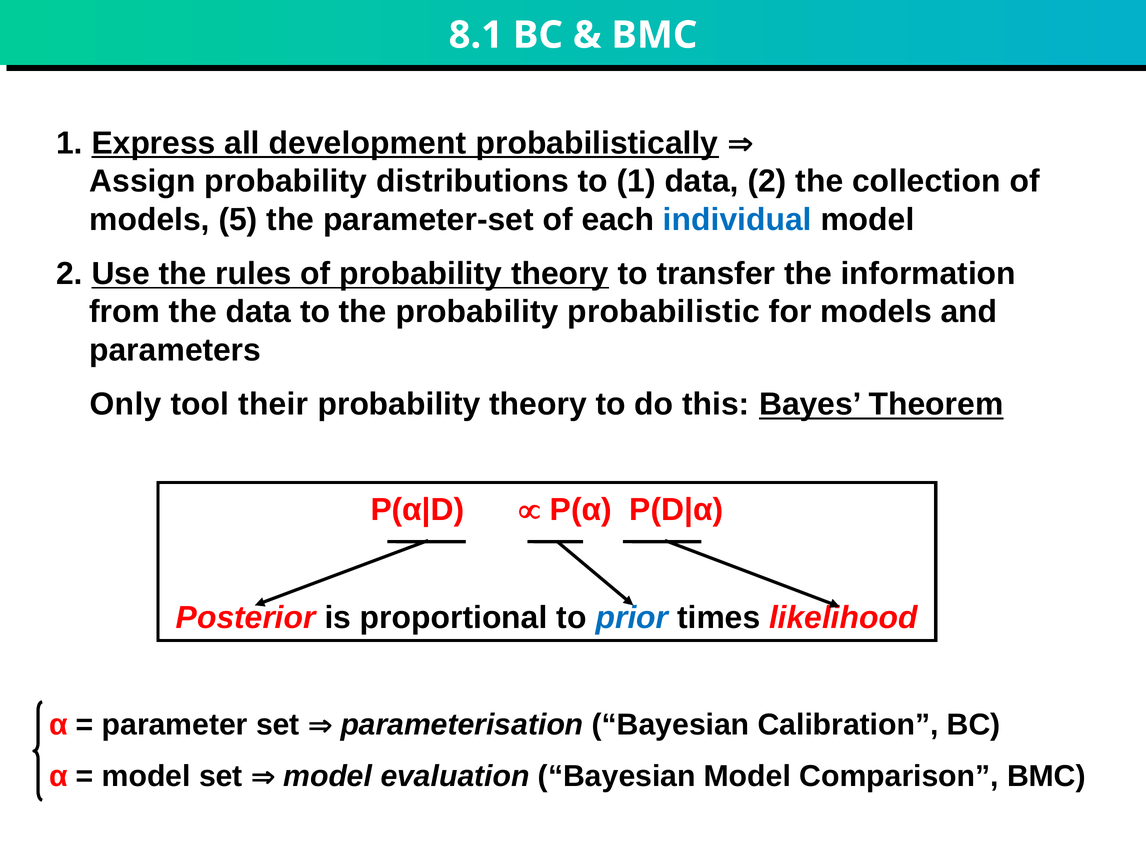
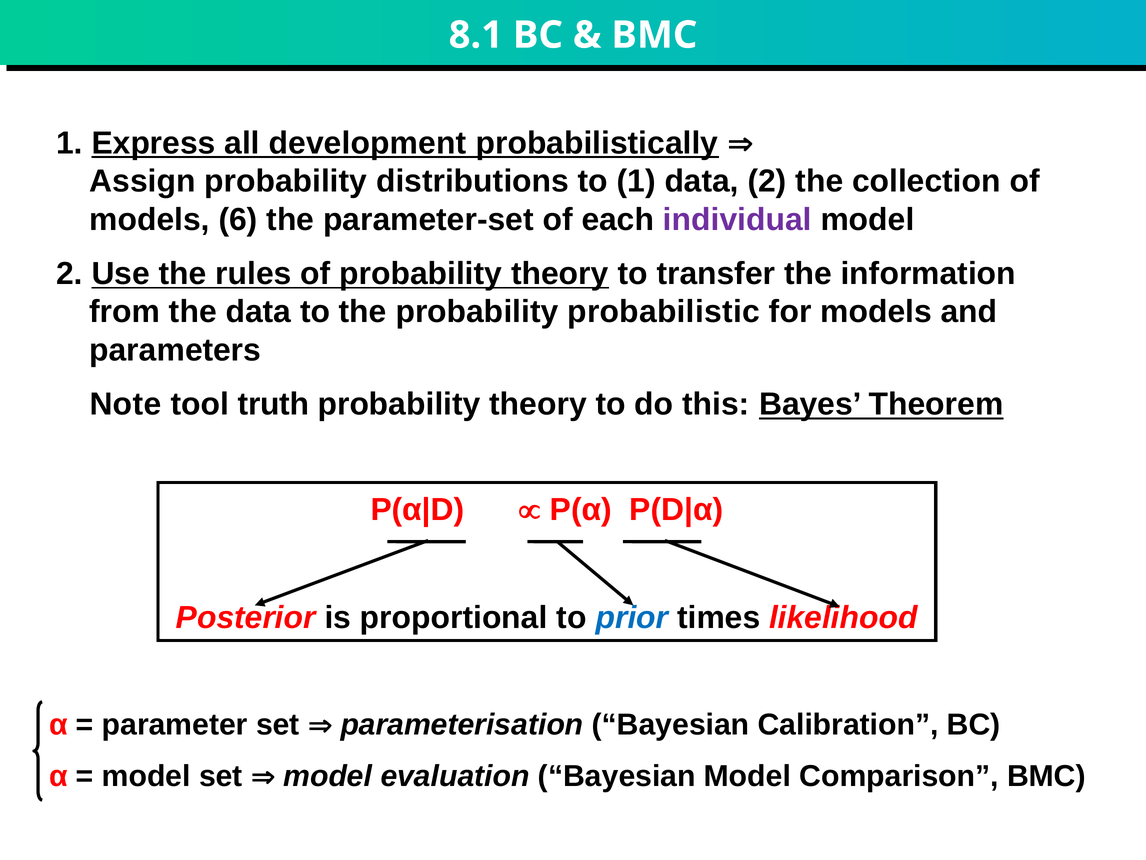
5: 5 -> 6
individual colour: blue -> purple
Only: Only -> Note
their: their -> truth
